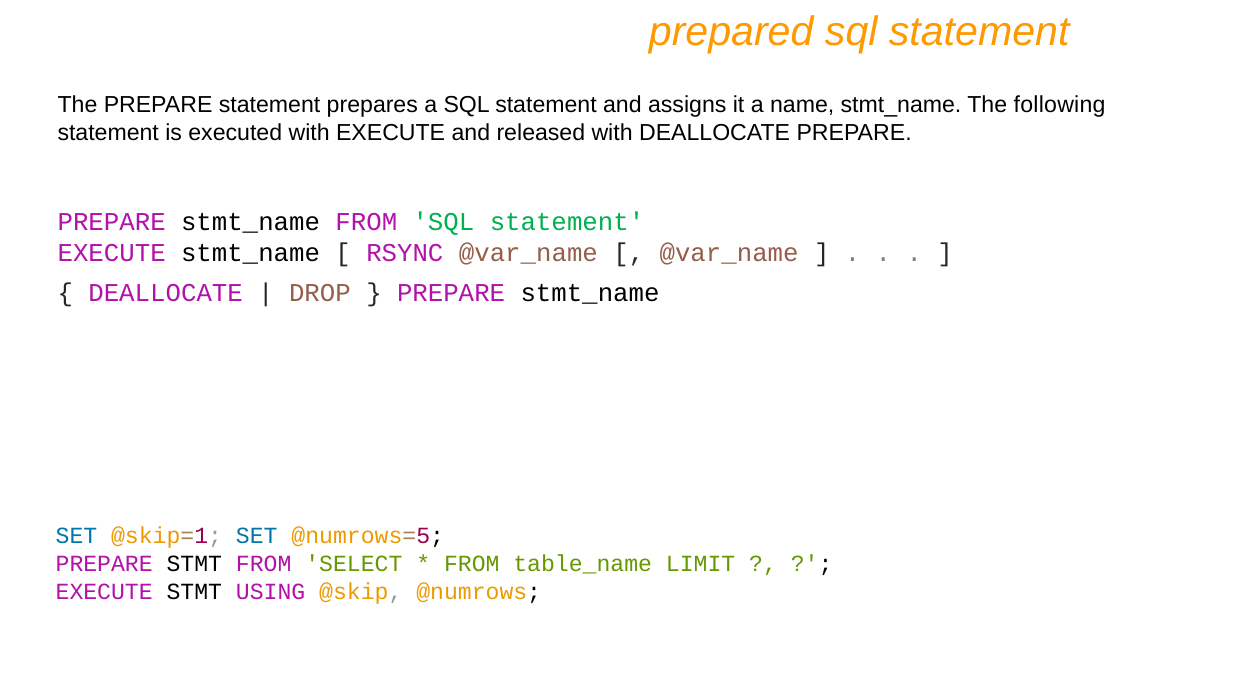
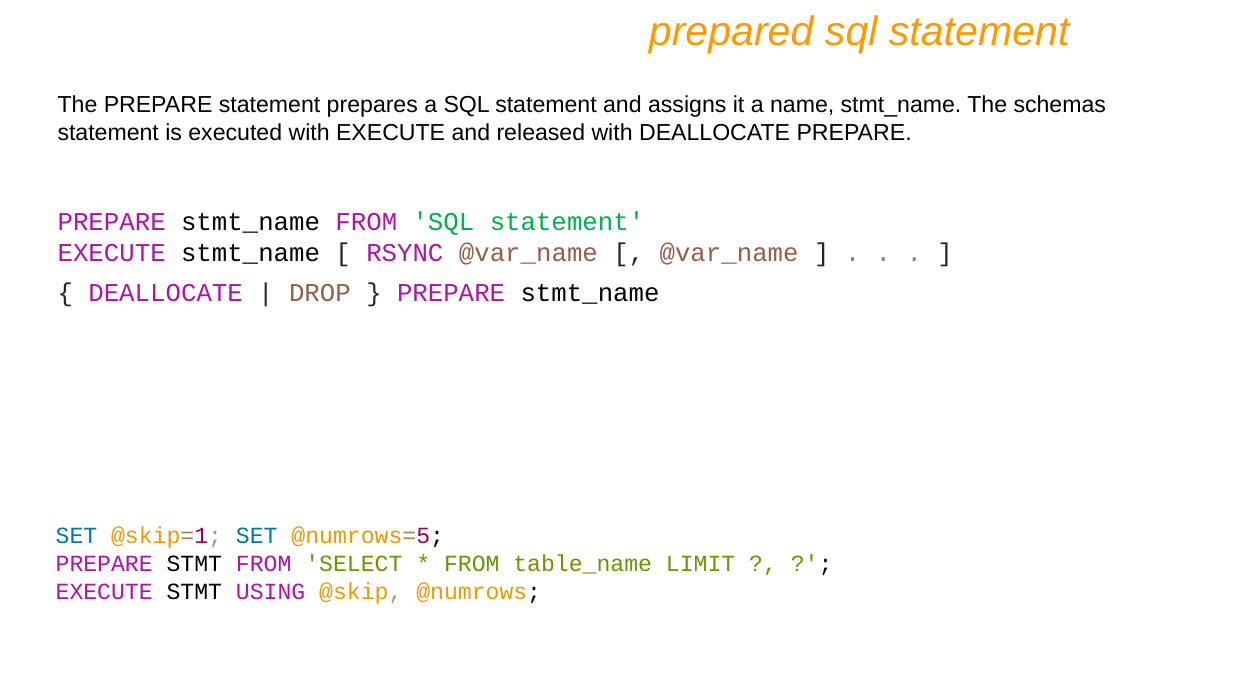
following: following -> schemas
